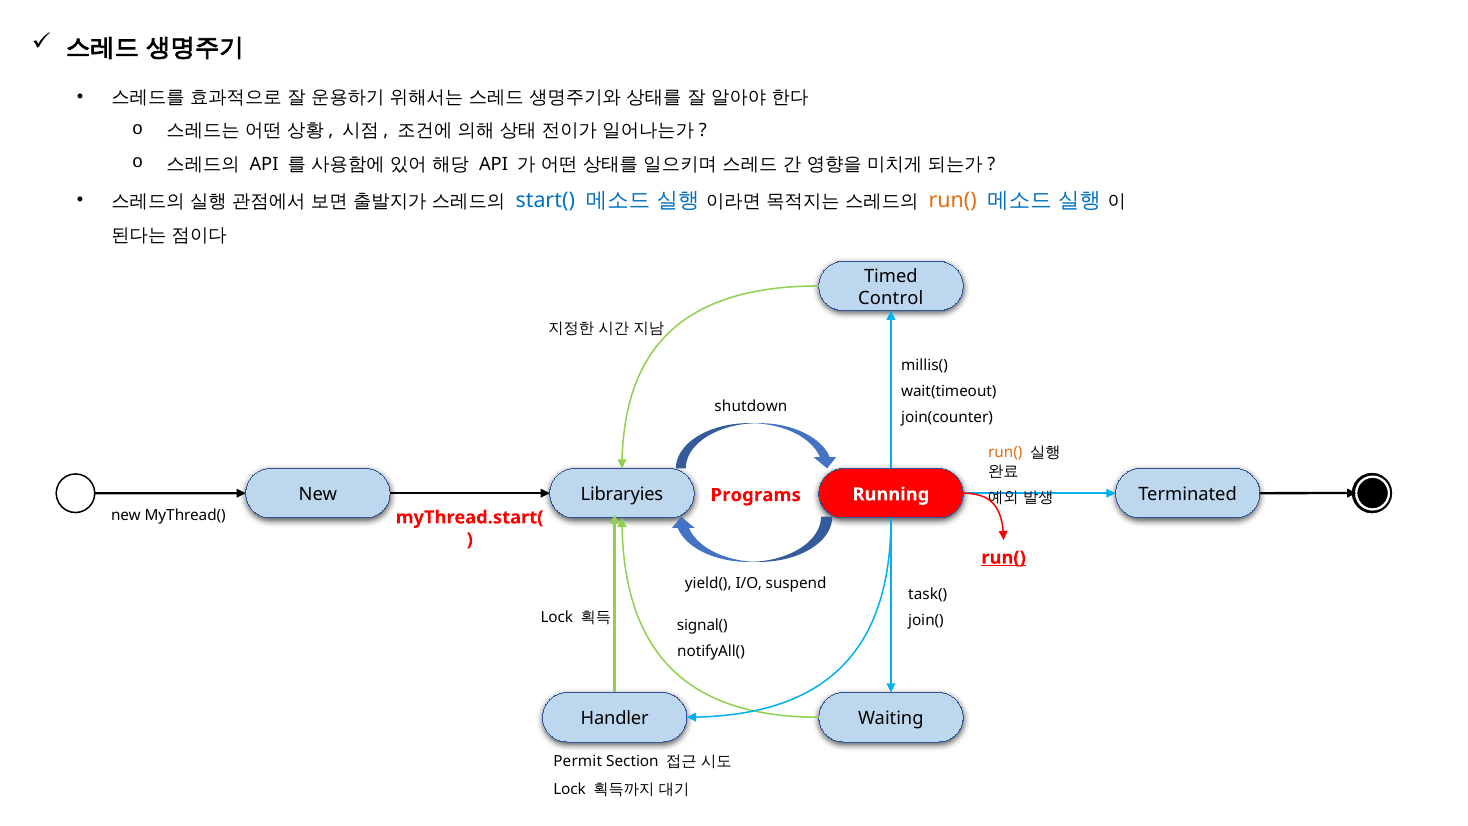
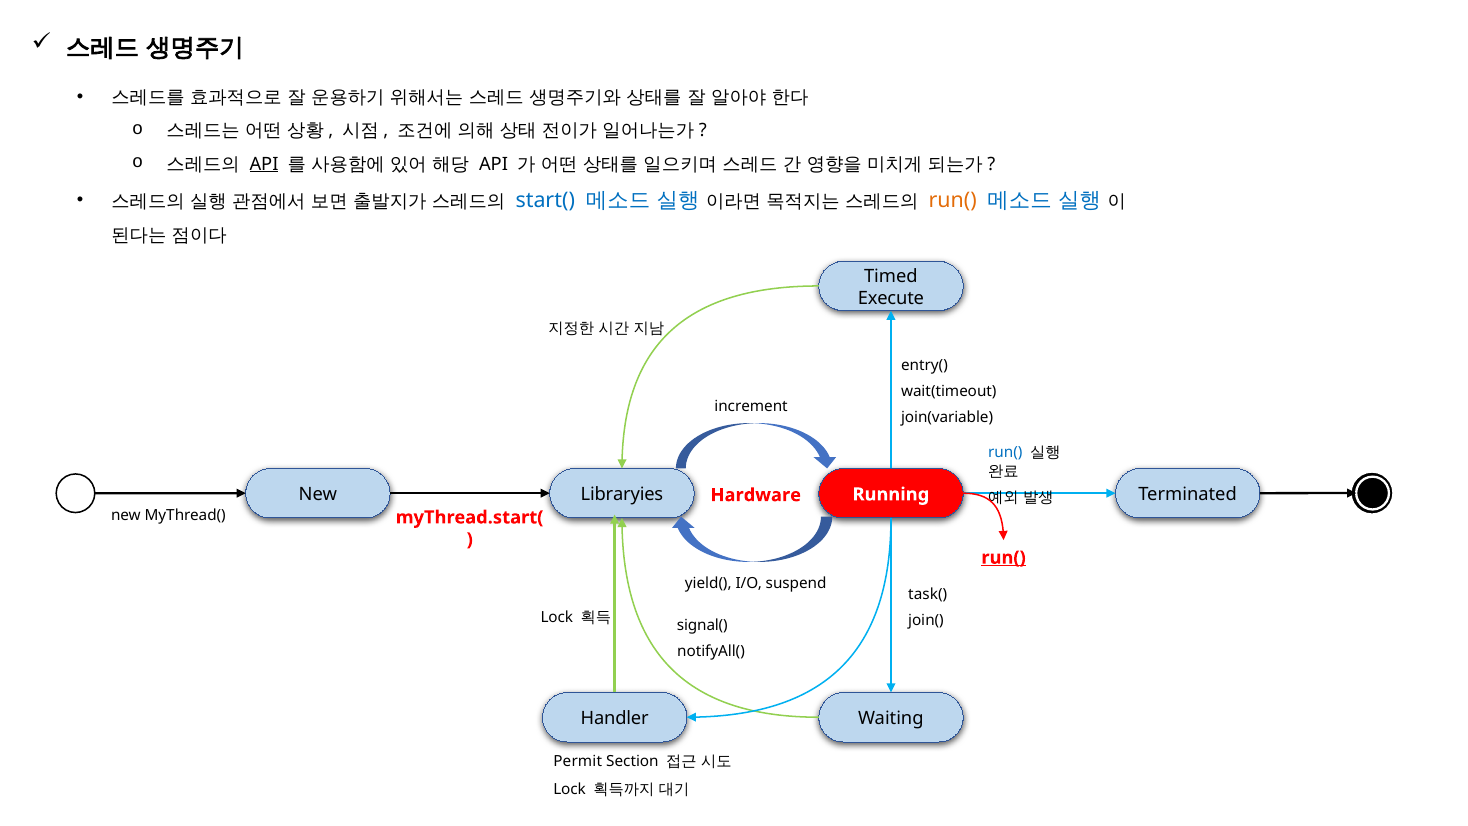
API at (264, 164) underline: none -> present
Control: Control -> Execute
millis(: millis( -> entry(
shutdown: shutdown -> increment
join(counter: join(counter -> join(variable
run( at (1005, 453) colour: orange -> blue
Programs: Programs -> Hardware
